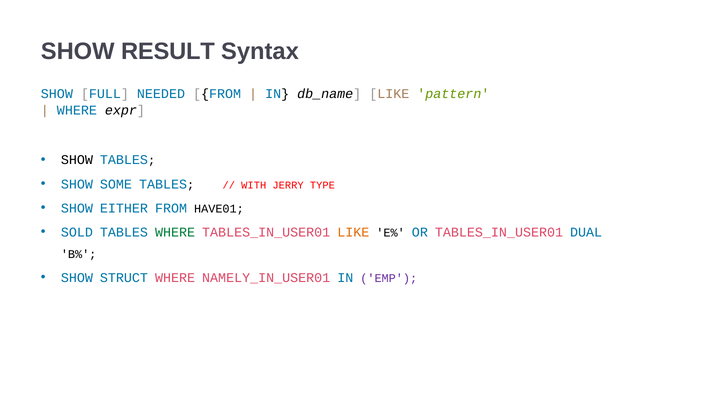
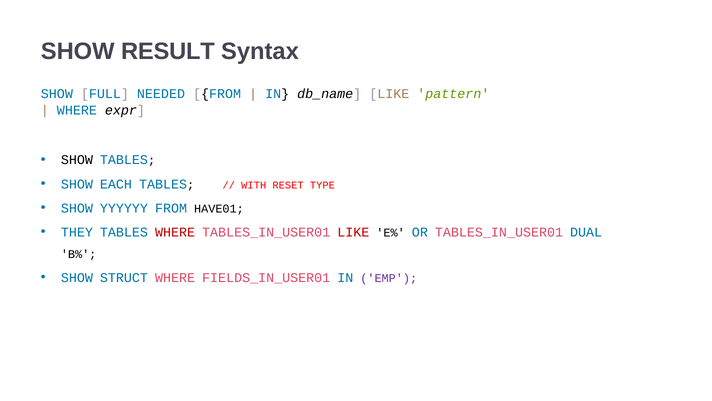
SOME: SOME -> EACH
JERRY: JERRY -> RESET
EITHER: EITHER -> YYYYYY
SOLD: SOLD -> THEY
WHERE at (175, 232) colour: green -> red
LIKE at (353, 232) colour: orange -> red
NAMELY_IN_USER01: NAMELY_IN_USER01 -> FIELDS_IN_USER01
